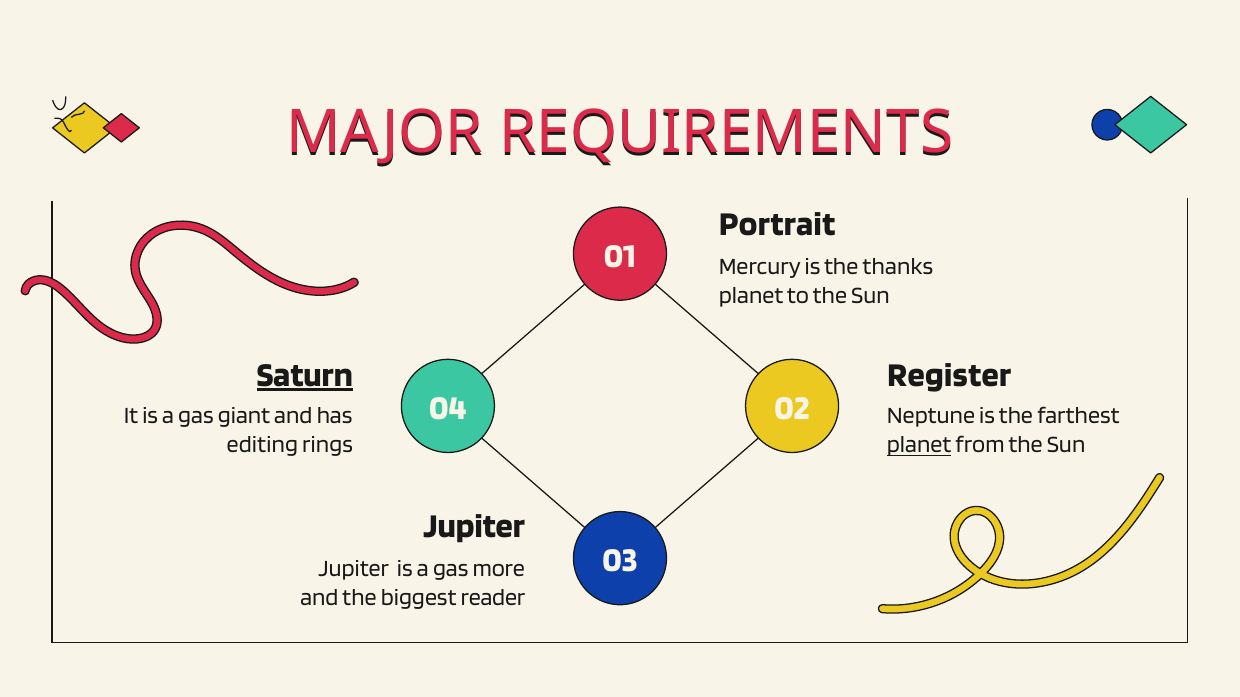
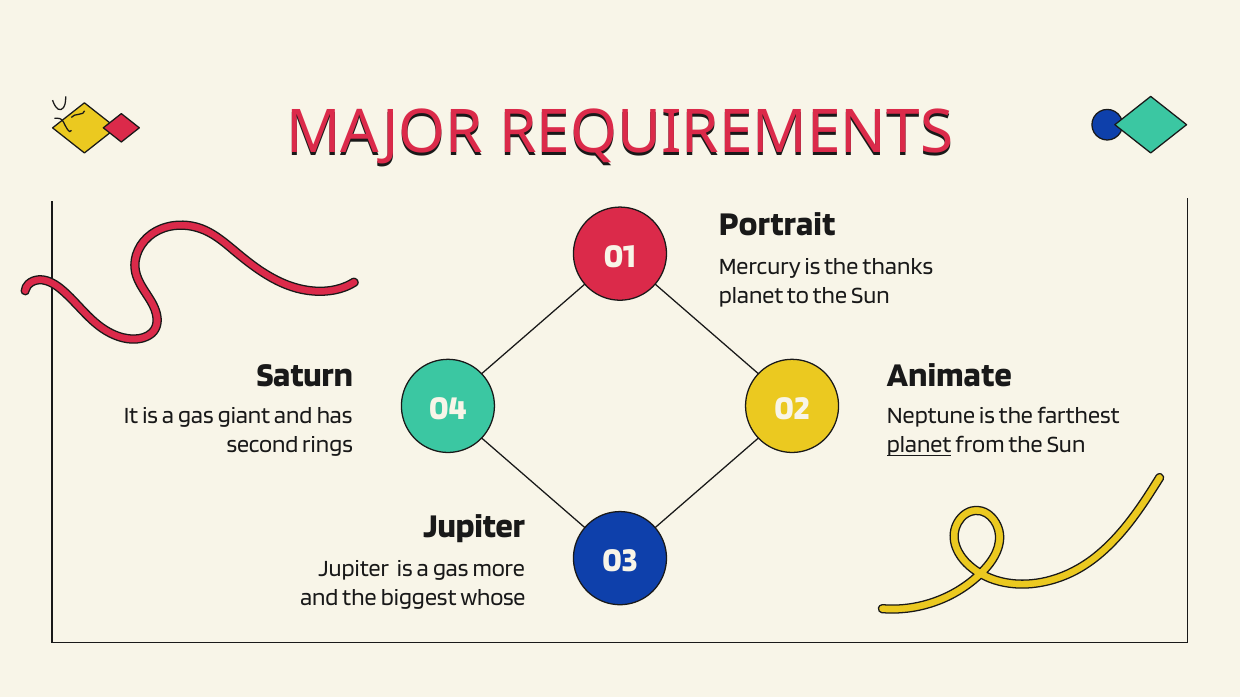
Saturn underline: present -> none
Register: Register -> Animate
editing: editing -> second
reader: reader -> whose
